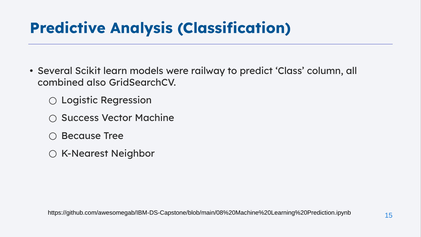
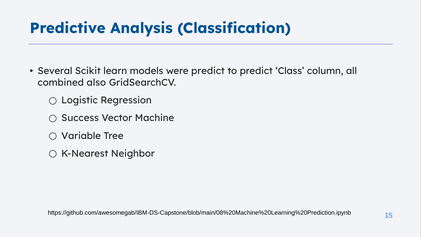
were railway: railway -> predict
Because: Because -> Variable
